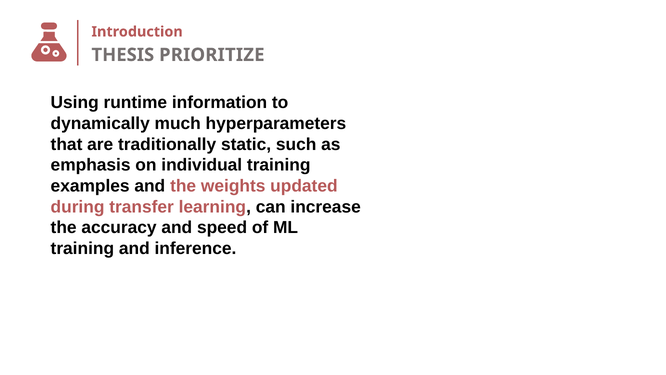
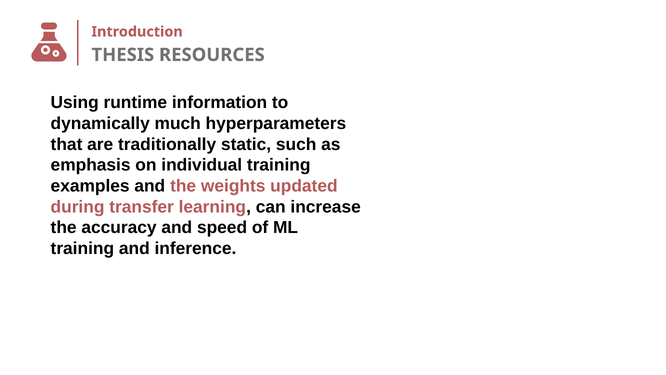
PRIORITIZE: PRIORITIZE -> RESOURCES
